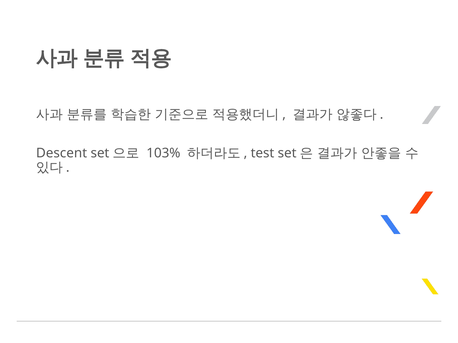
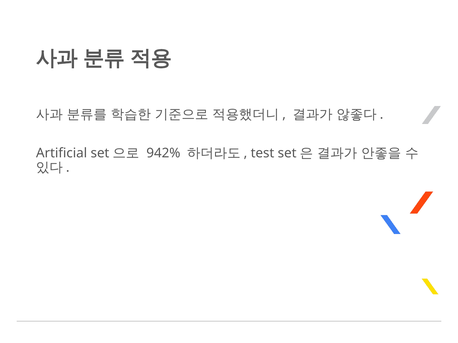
Descent: Descent -> Artificial
103%: 103% -> 942%
